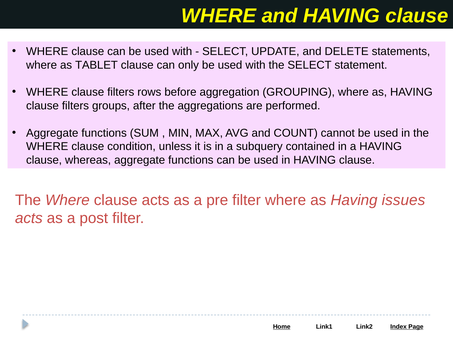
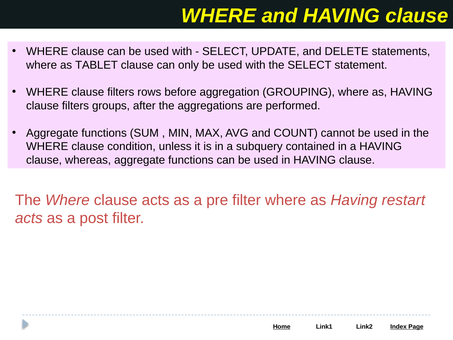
issues: issues -> restart
